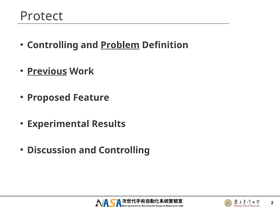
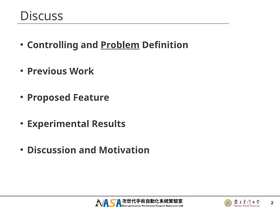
Protect: Protect -> Discuss
Previous underline: present -> none
and Controlling: Controlling -> Motivation
